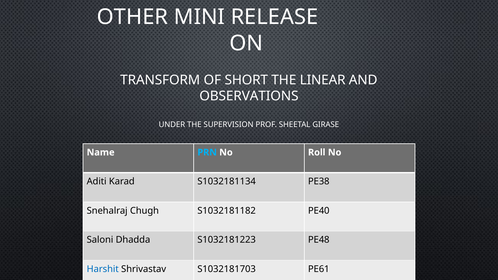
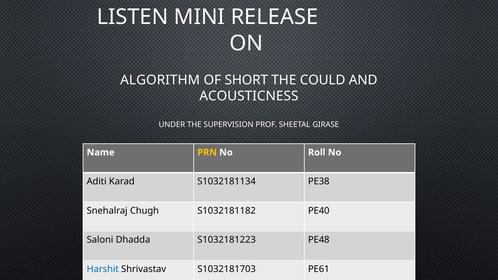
OTHER: OTHER -> LISTEN
TRANSFORM: TRANSFORM -> ALGORITHM
LINEAR: LINEAR -> COULD
OBSERVATIONS: OBSERVATIONS -> ACOUSTICNESS
PRN colour: light blue -> yellow
